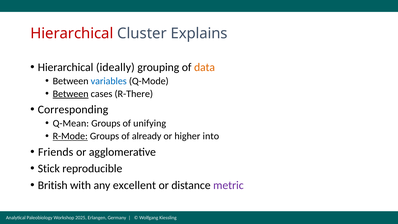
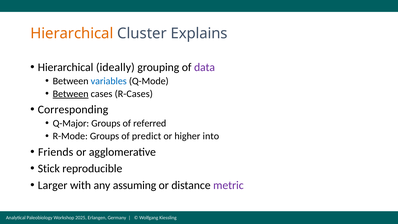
Hierarchical at (72, 33) colour: red -> orange
data colour: orange -> purple
R-There: R-There -> R-Cases
Q-Mean: Q-Mean -> Q-Major
unifying: unifying -> referred
R-Mode underline: present -> none
already: already -> predict
British: British -> Larger
excellent: excellent -> assuming
